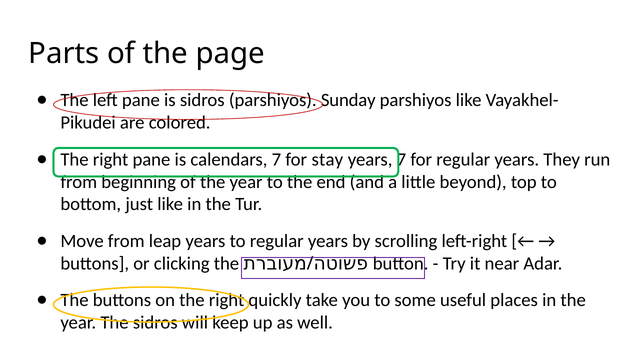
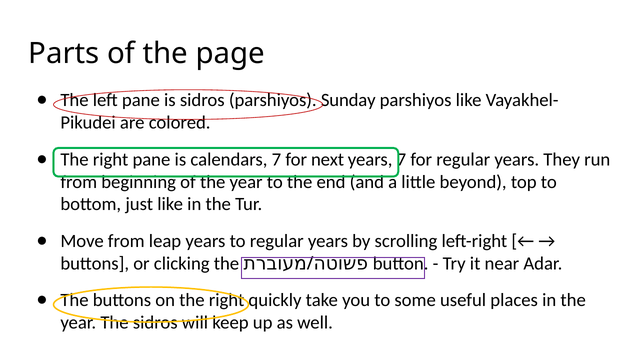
stay: stay -> next
